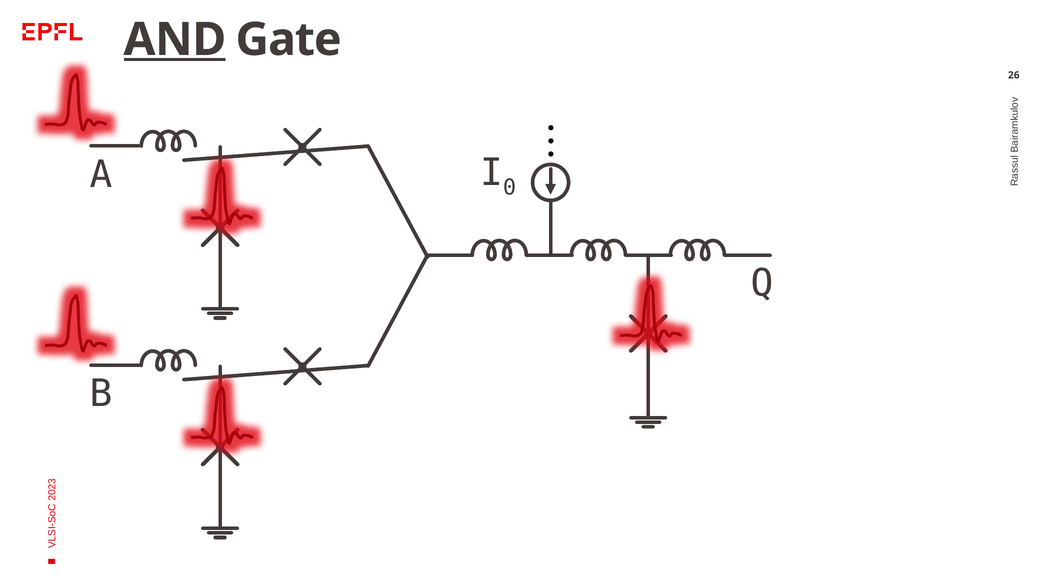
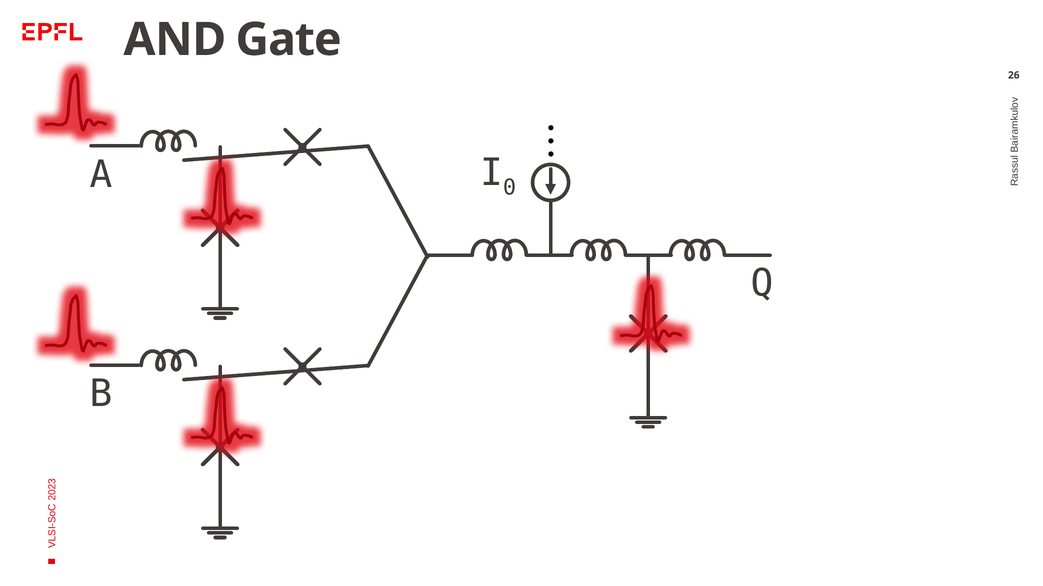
AND underline: present -> none
